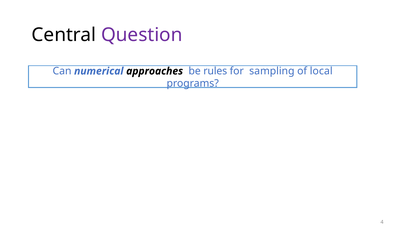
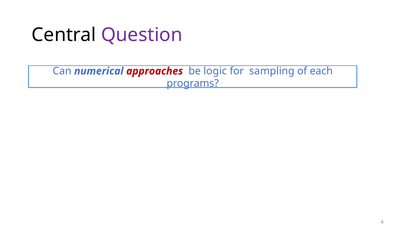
approaches colour: black -> red
rules: rules -> logic
local: local -> each
